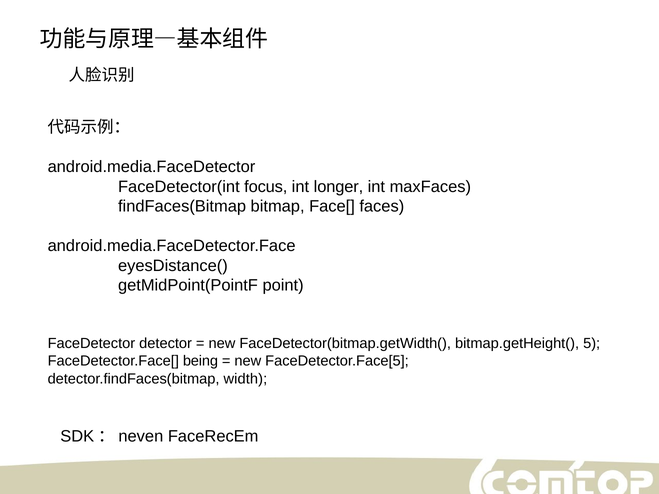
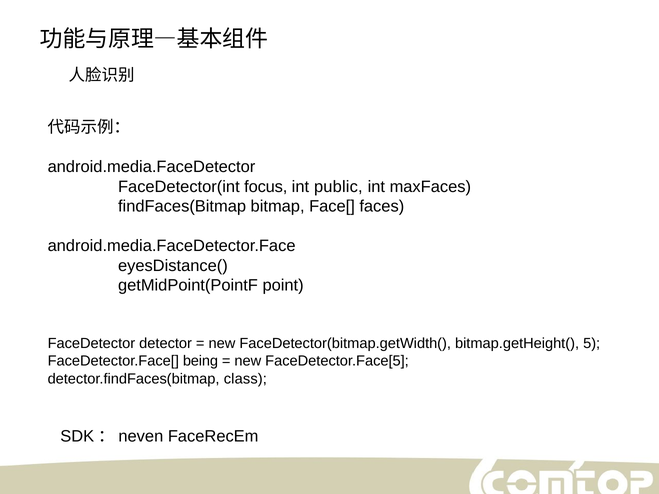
longer: longer -> public
width: width -> class
